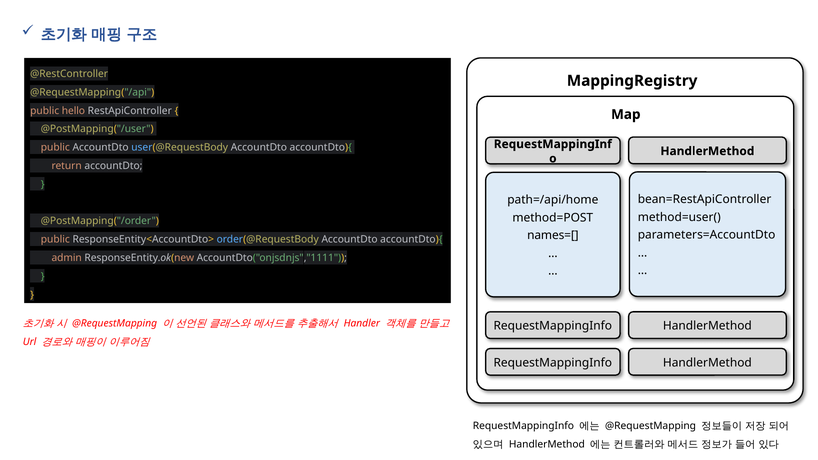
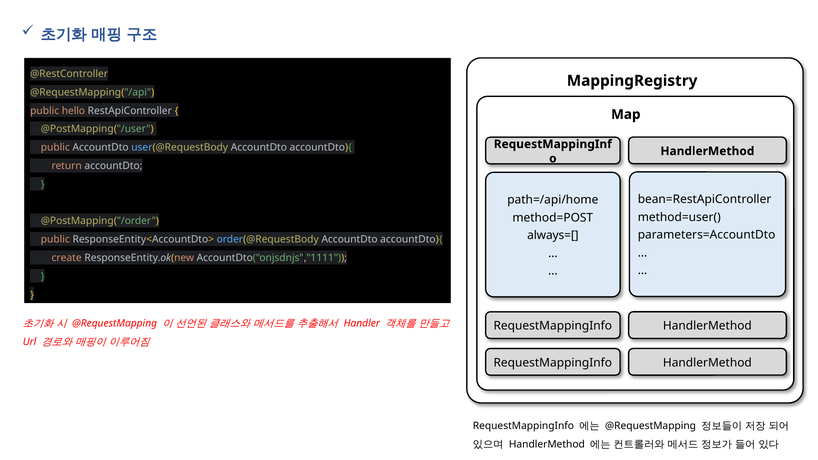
names=[: names=[ -> always=[
admin: admin -> create
